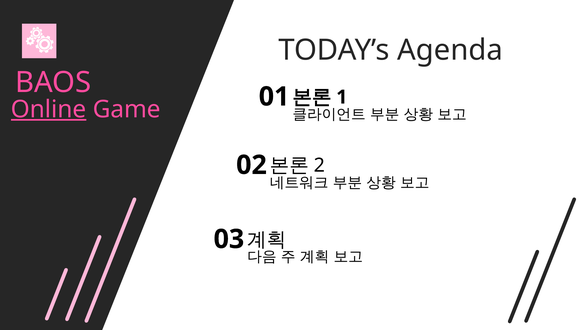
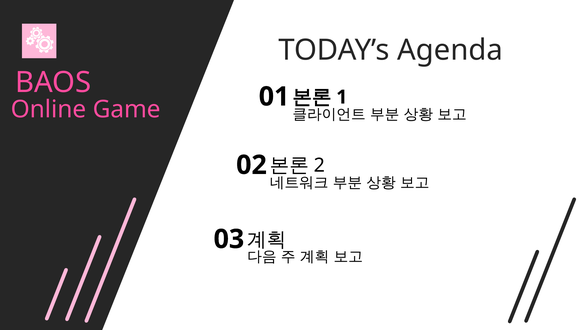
Online underline: present -> none
